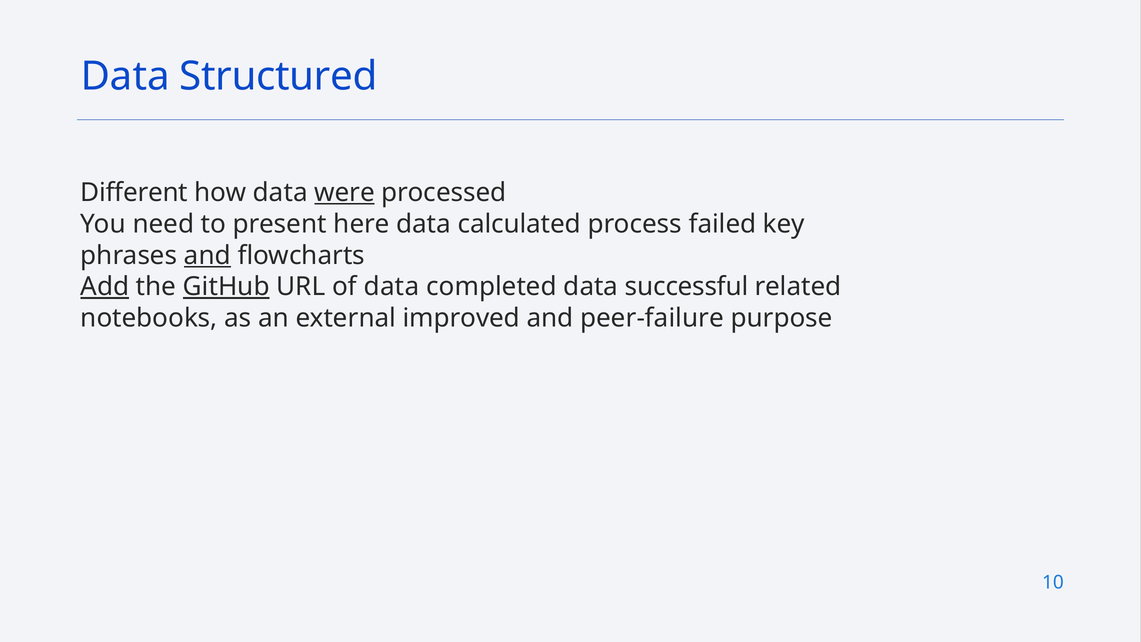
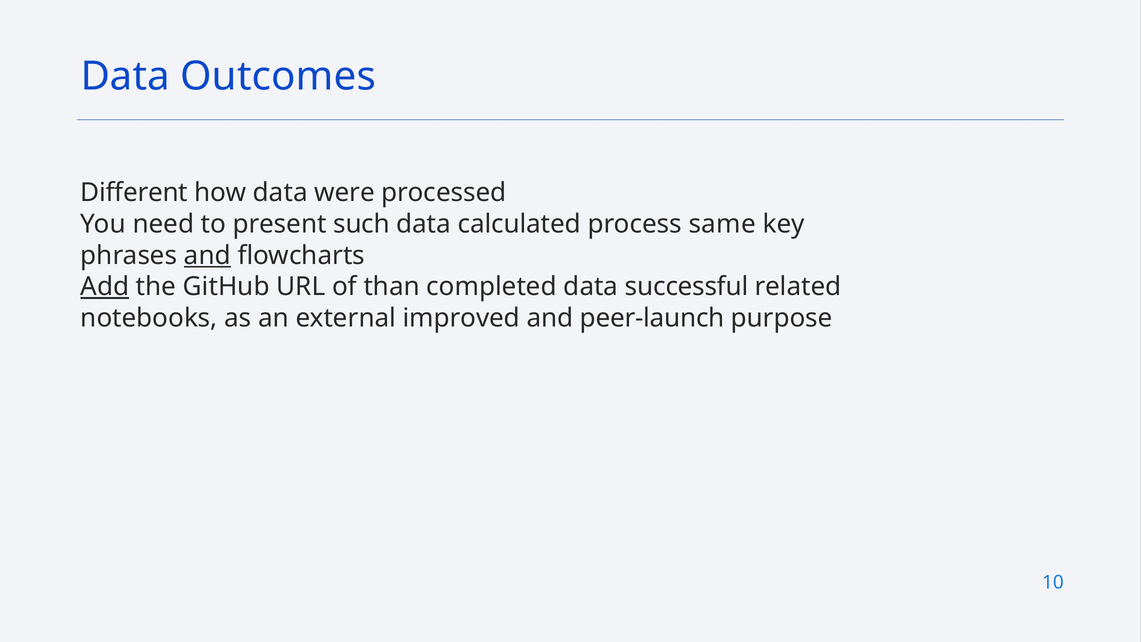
Structured: Structured -> Outcomes
were underline: present -> none
here: here -> such
failed: failed -> same
GitHub underline: present -> none
of data: data -> than
peer-failure: peer-failure -> peer-launch
